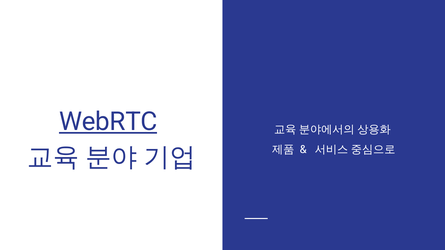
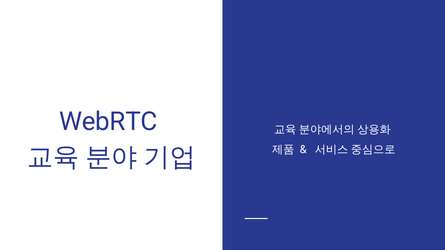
WebRTC underline: present -> none
